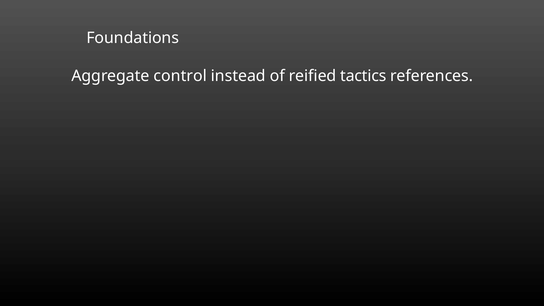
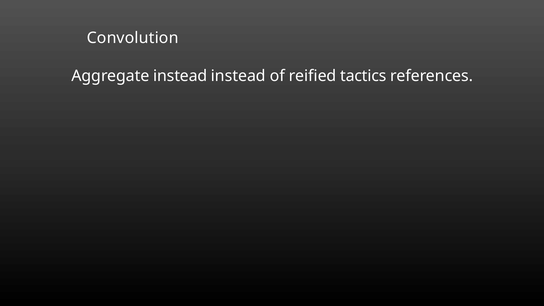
Foundations: Foundations -> Convolution
Aggregate control: control -> instead
